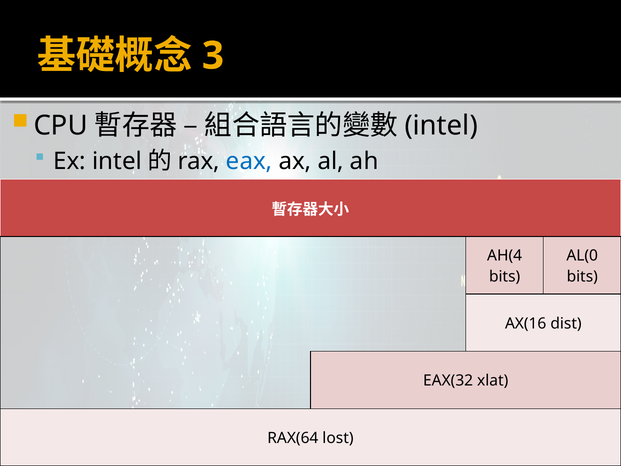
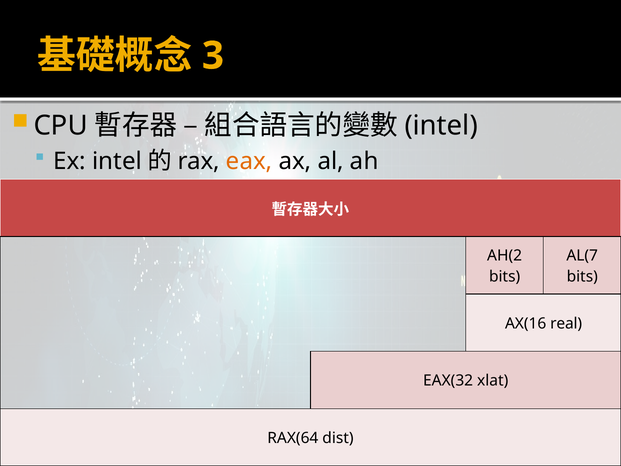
eax colour: blue -> orange
AH(4: AH(4 -> AH(2
AL(0: AL(0 -> AL(7
dist: dist -> real
lost: lost -> dist
